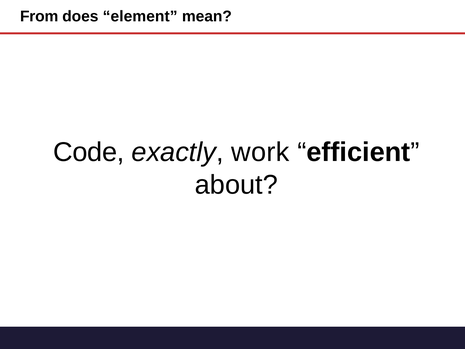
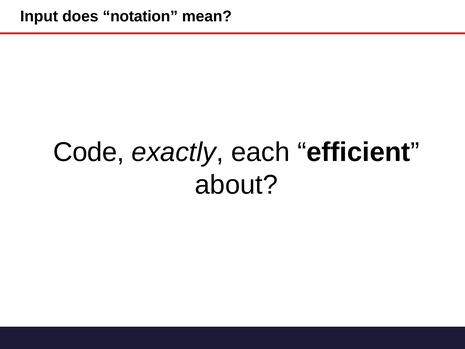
From: From -> Input
element: element -> notation
work: work -> each
